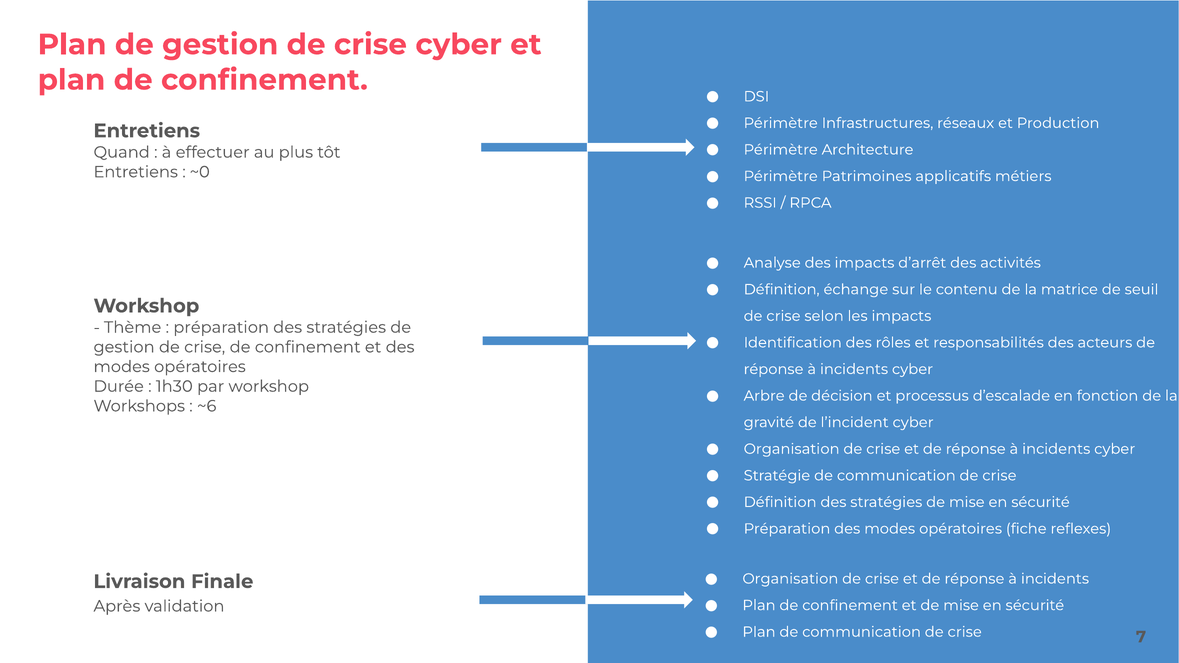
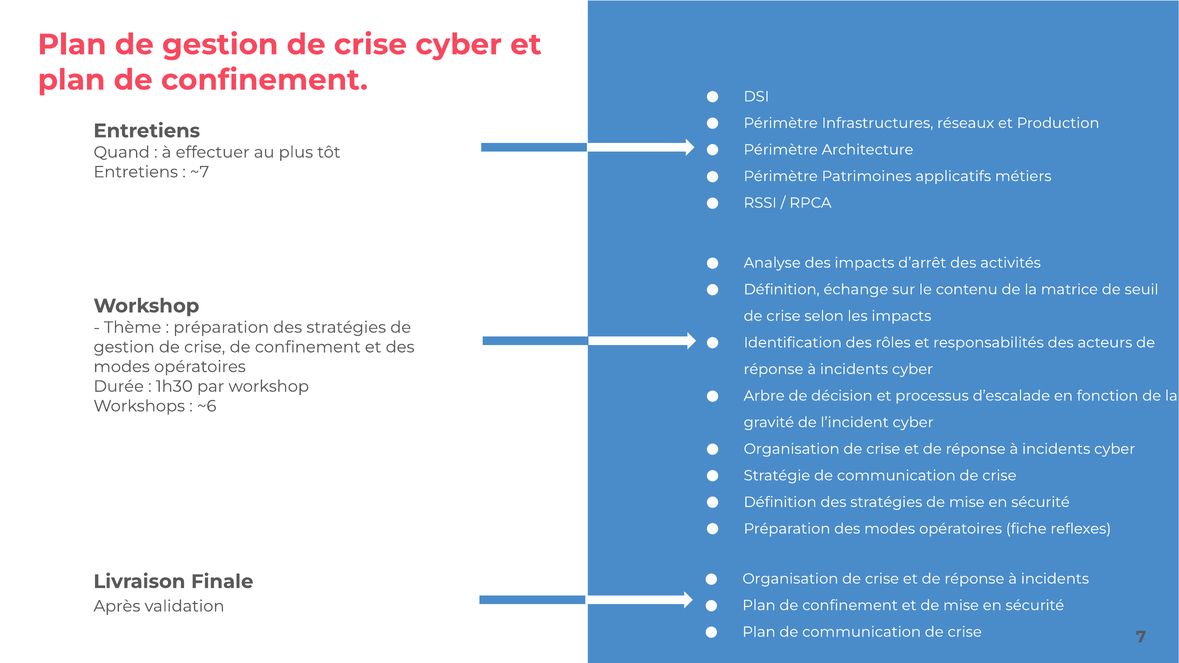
~0: ~0 -> ~7
